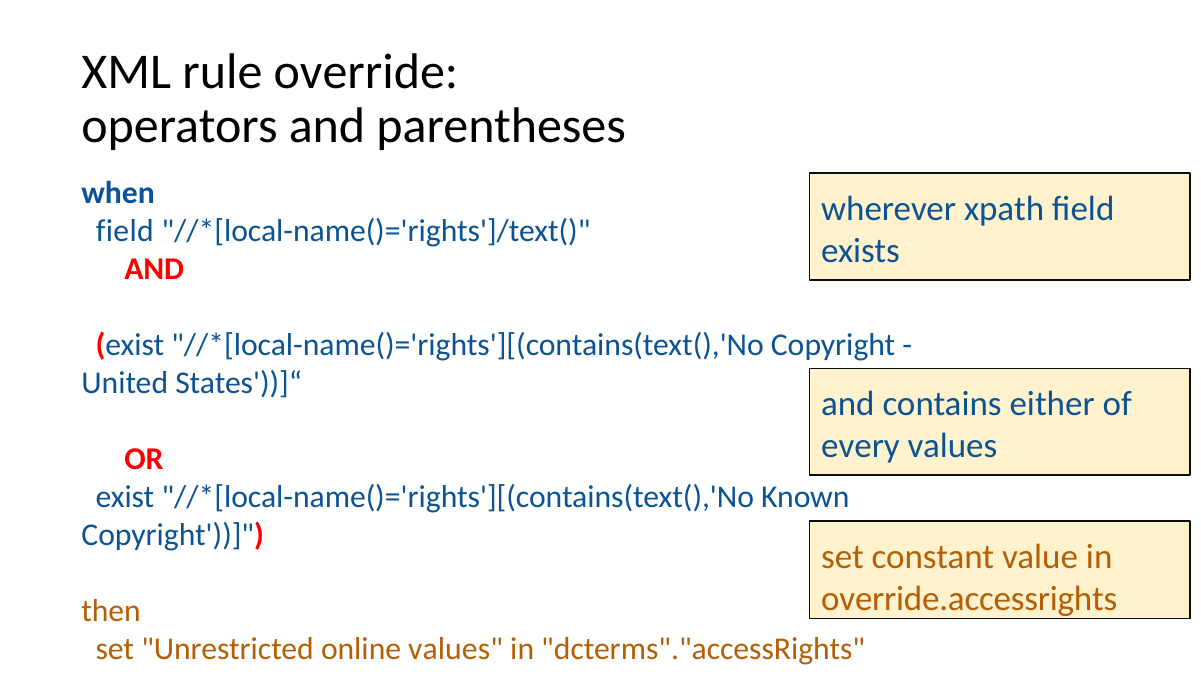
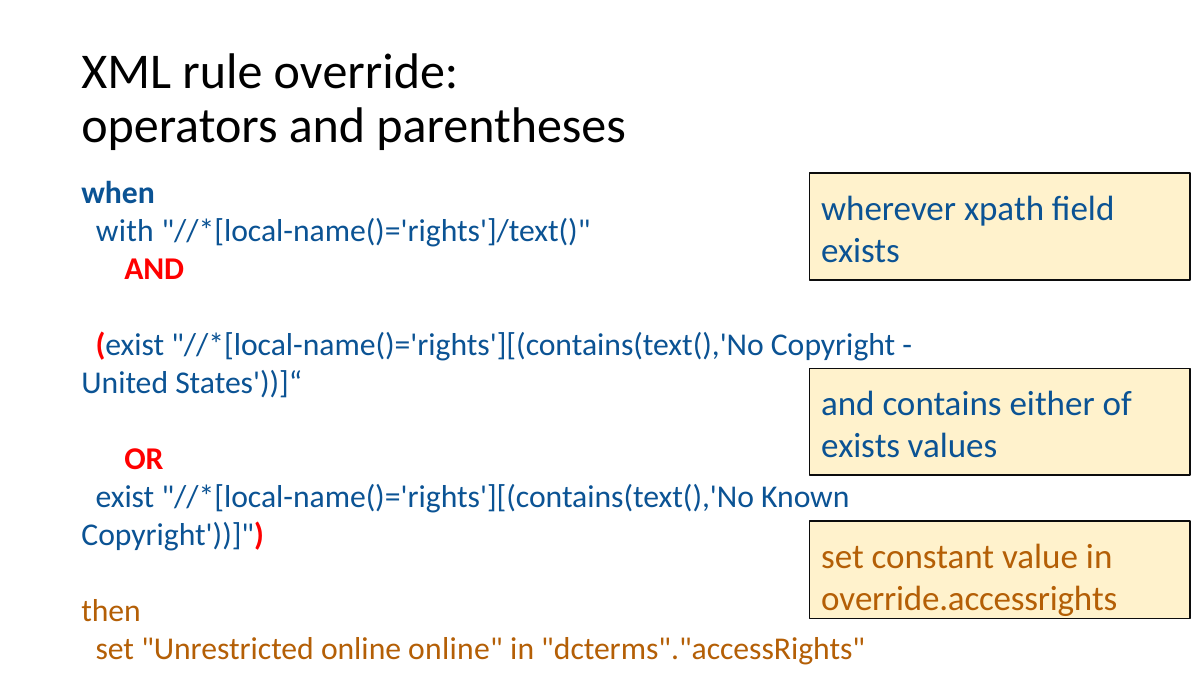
field at (125, 231): field -> with
every at (860, 445): every -> exists
online values: values -> online
